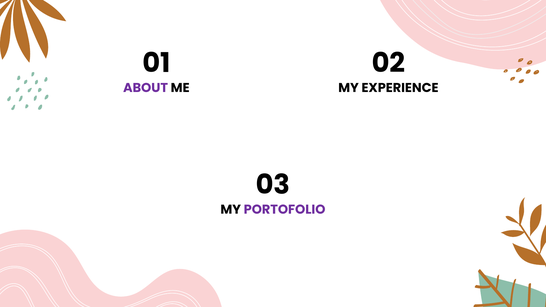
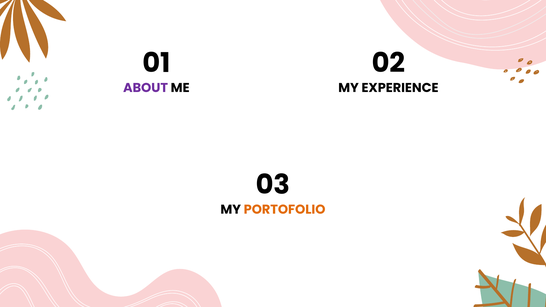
PORTOFOLIO colour: purple -> orange
